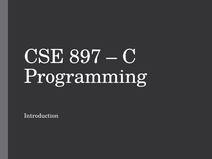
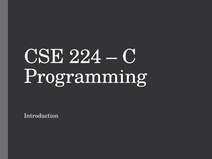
897: 897 -> 224
